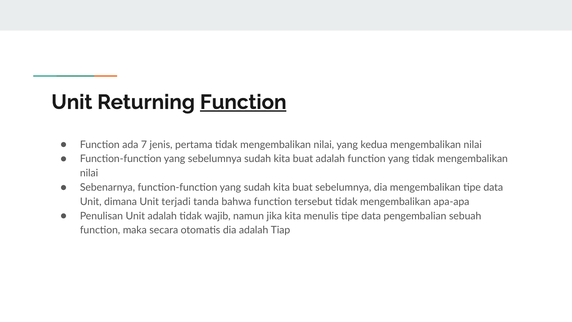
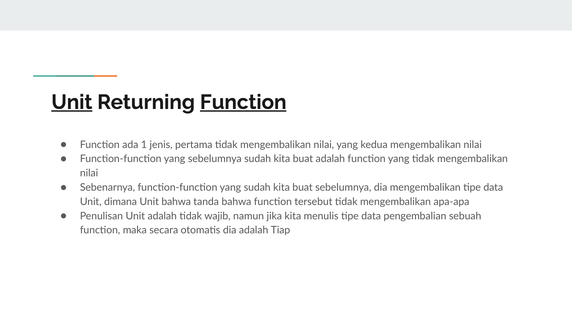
Unit at (72, 102) underline: none -> present
7: 7 -> 1
Unit terjadi: terjadi -> bahwa
